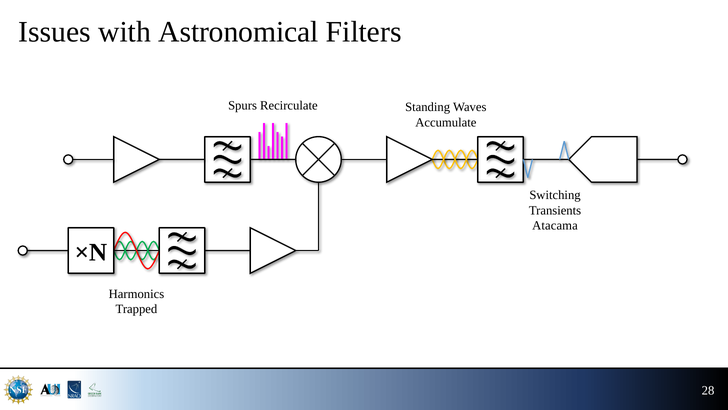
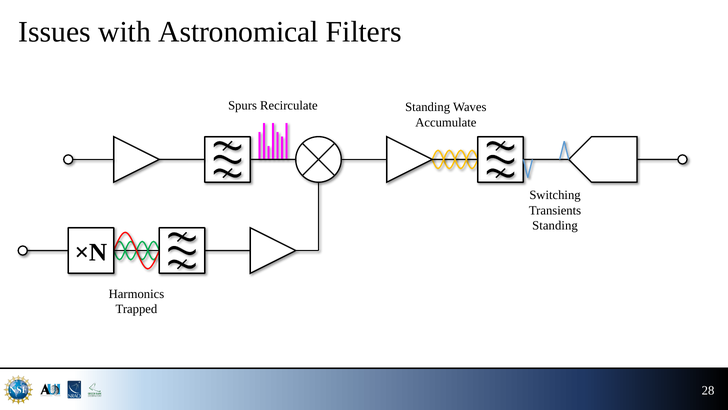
Atacama at (555, 225): Atacama -> Standing
